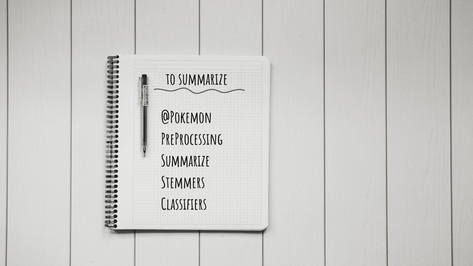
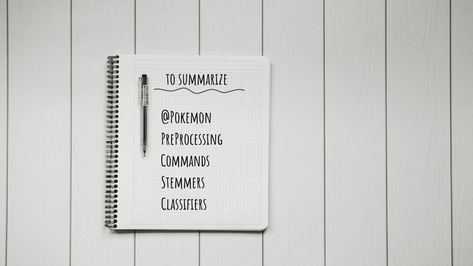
Summarize at (185, 161): Summarize -> Commands
